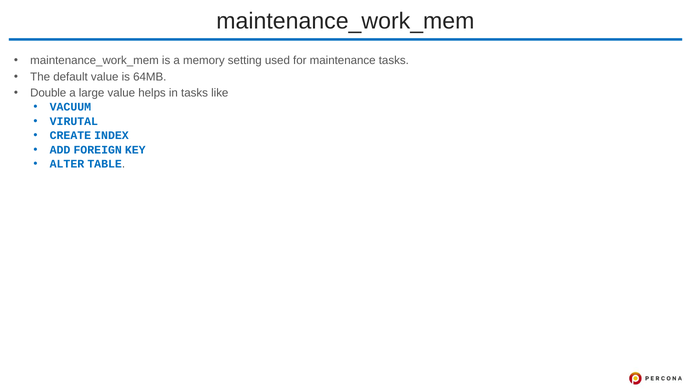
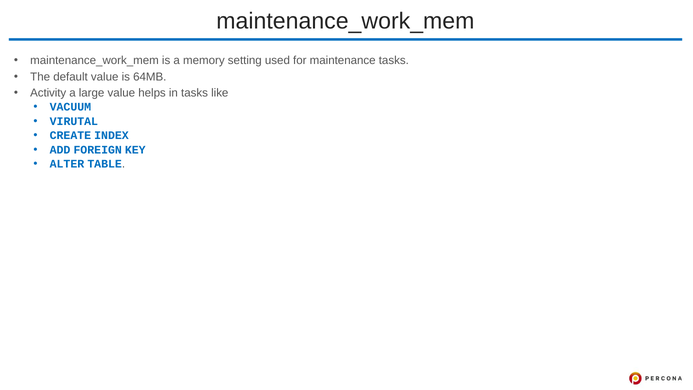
Double: Double -> Activity
